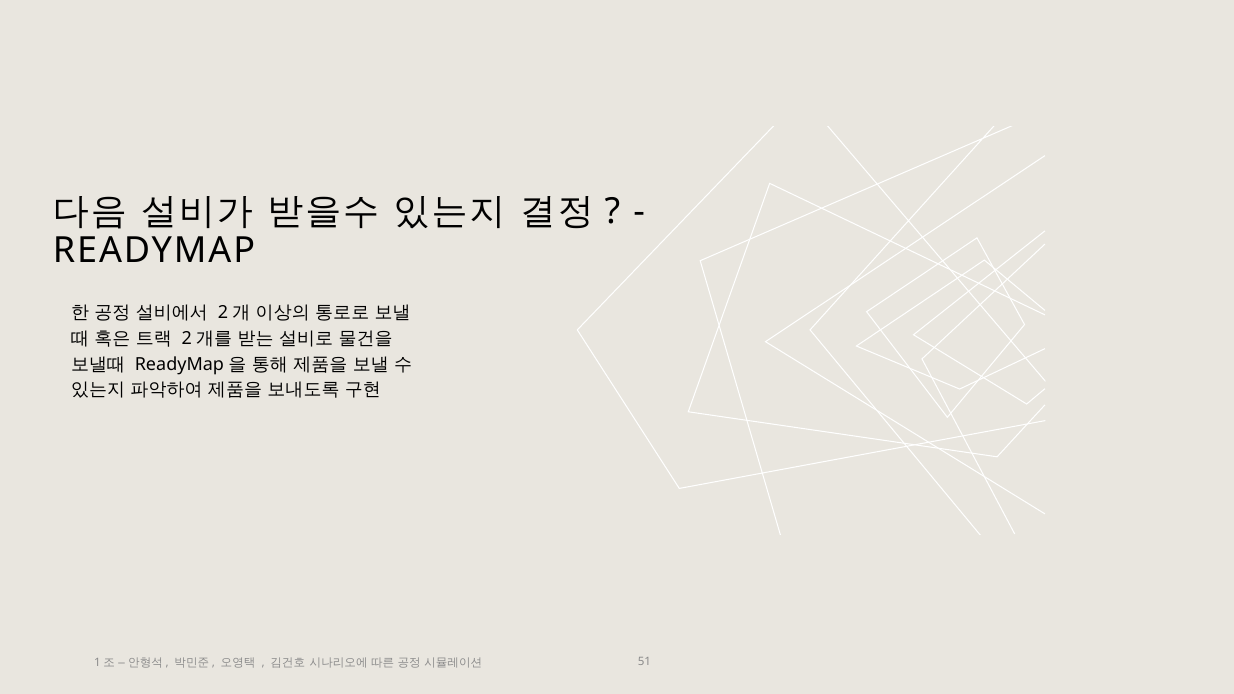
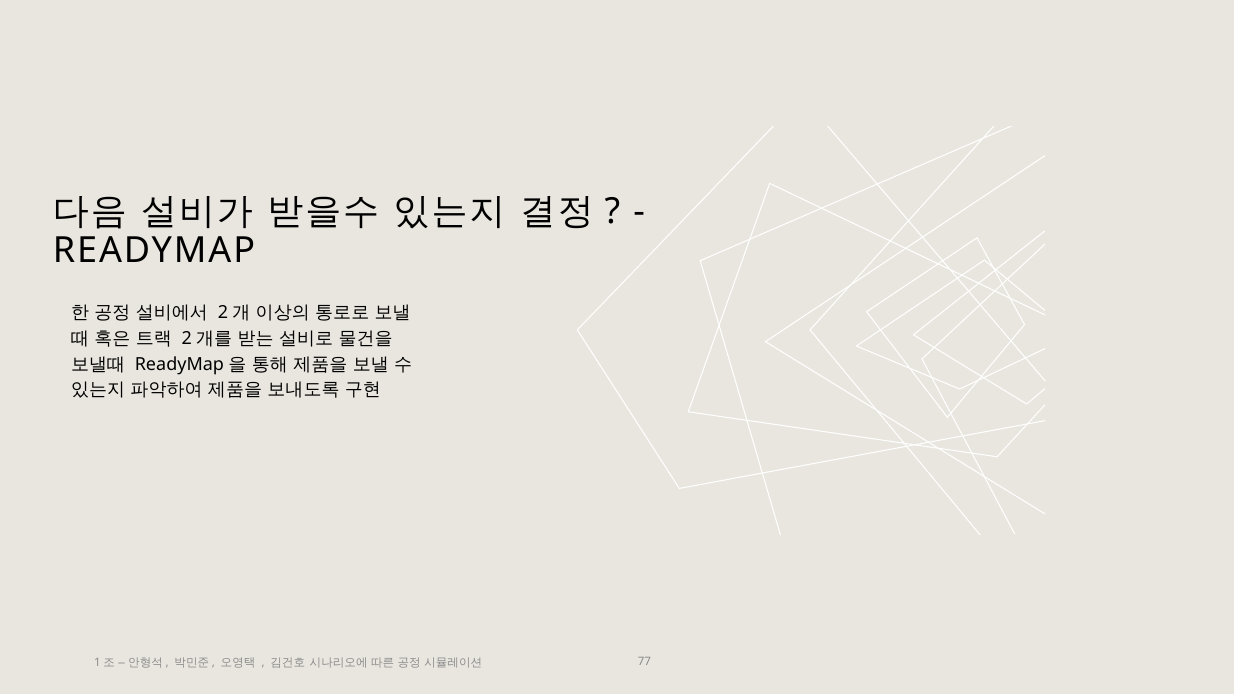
51: 51 -> 77
